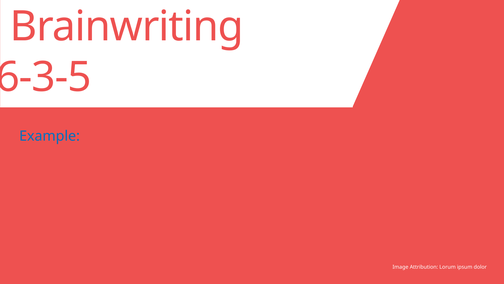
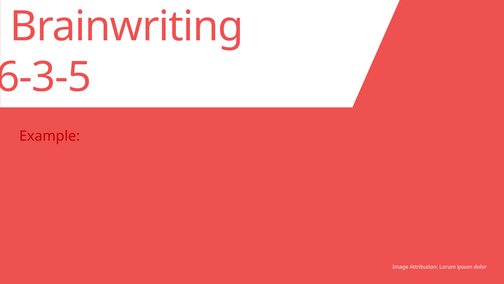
Example colour: blue -> red
